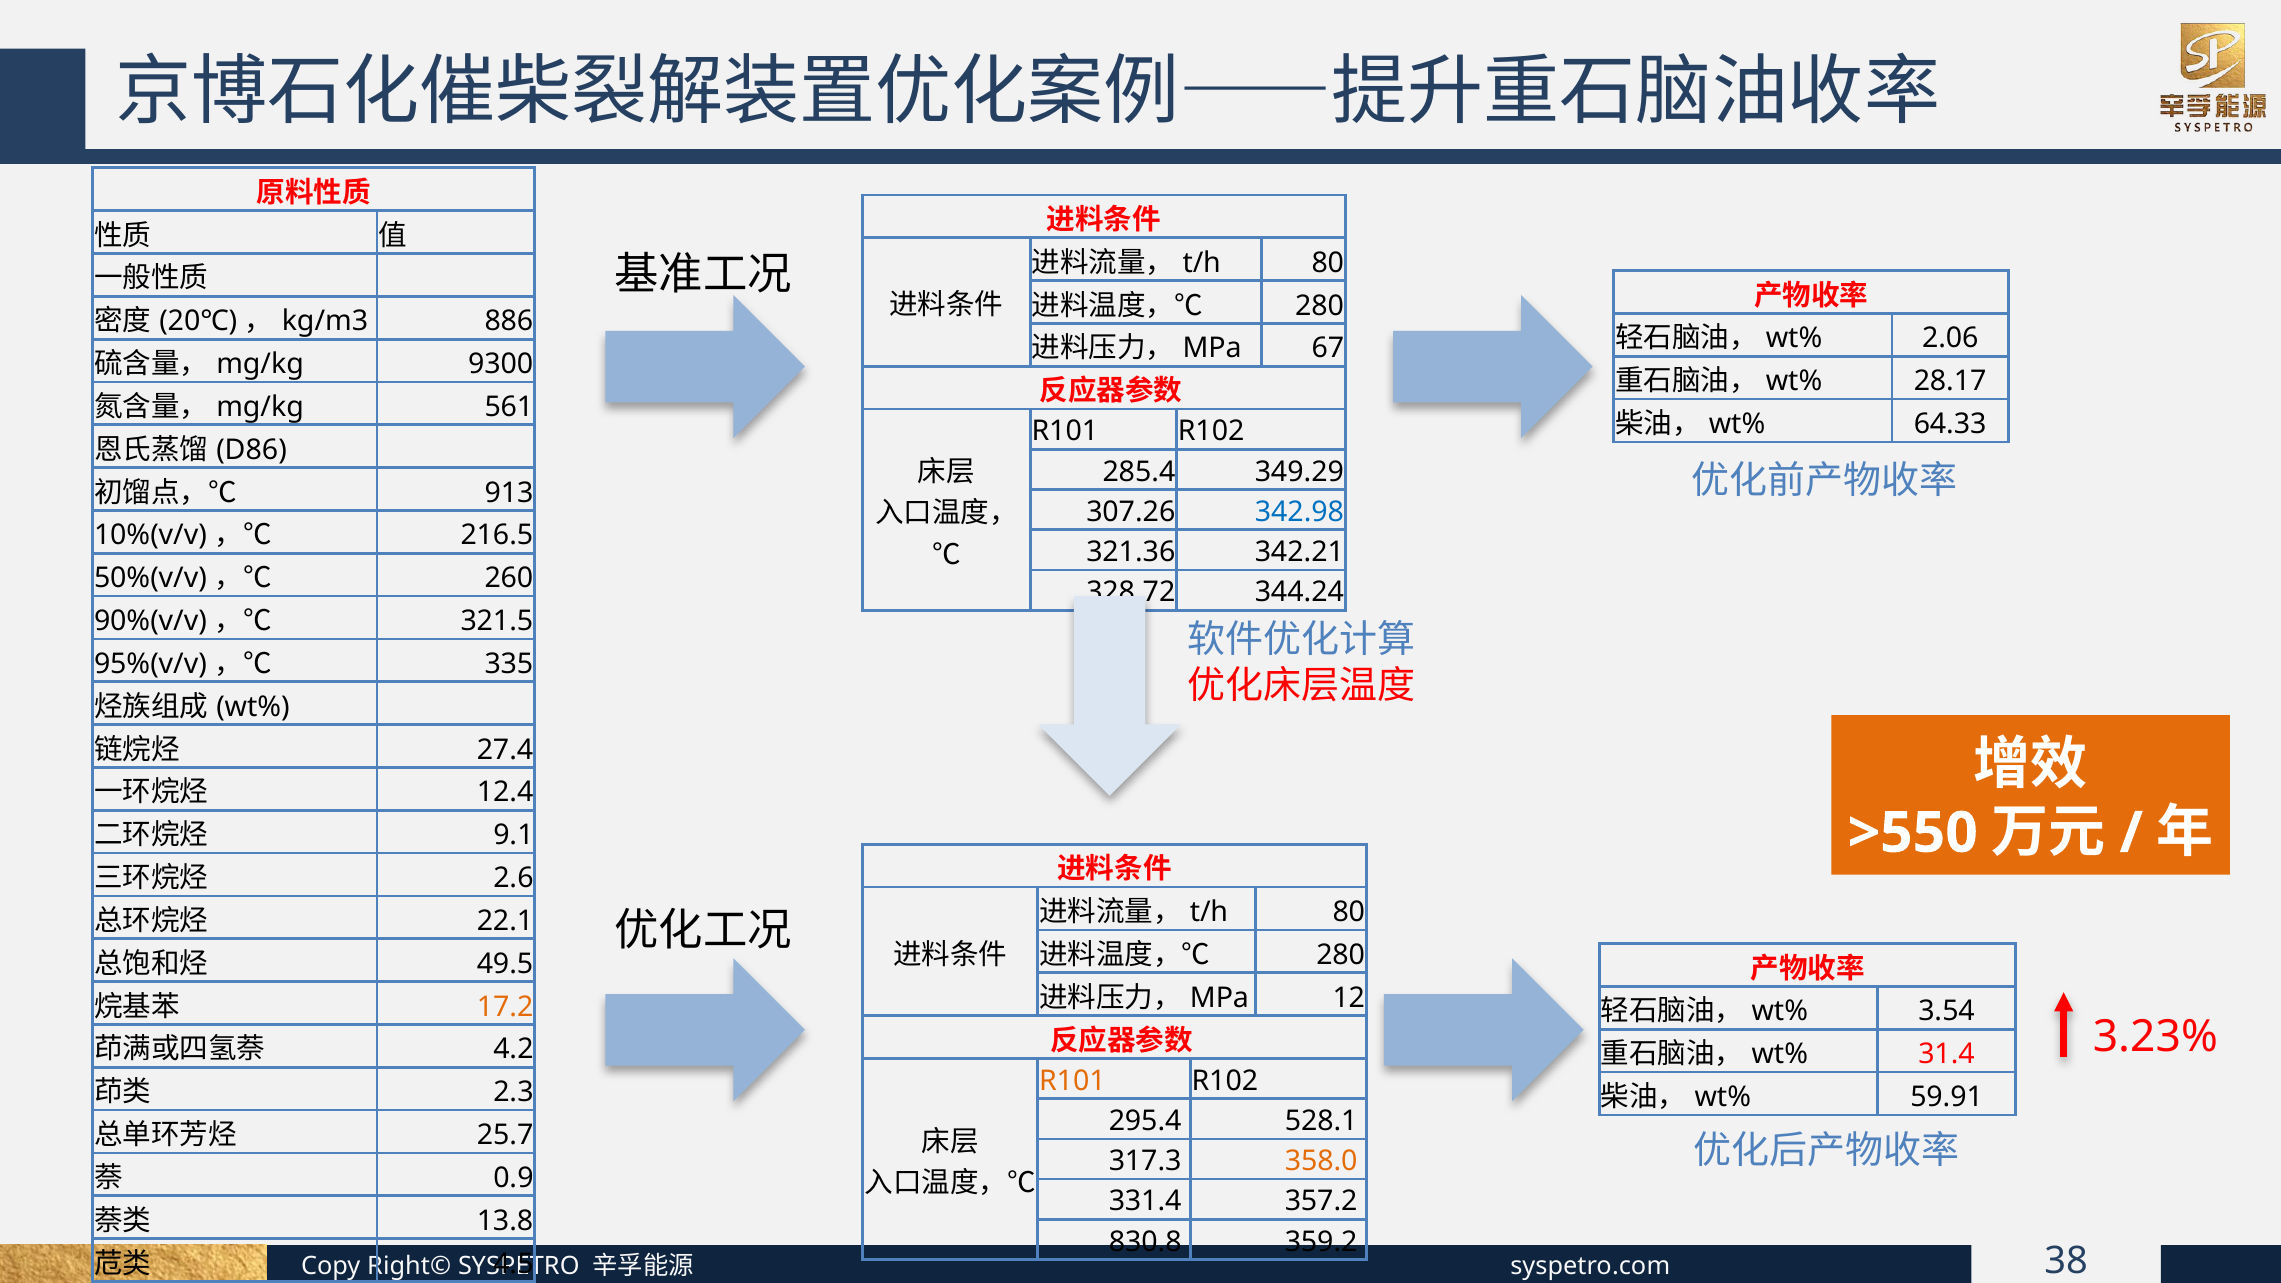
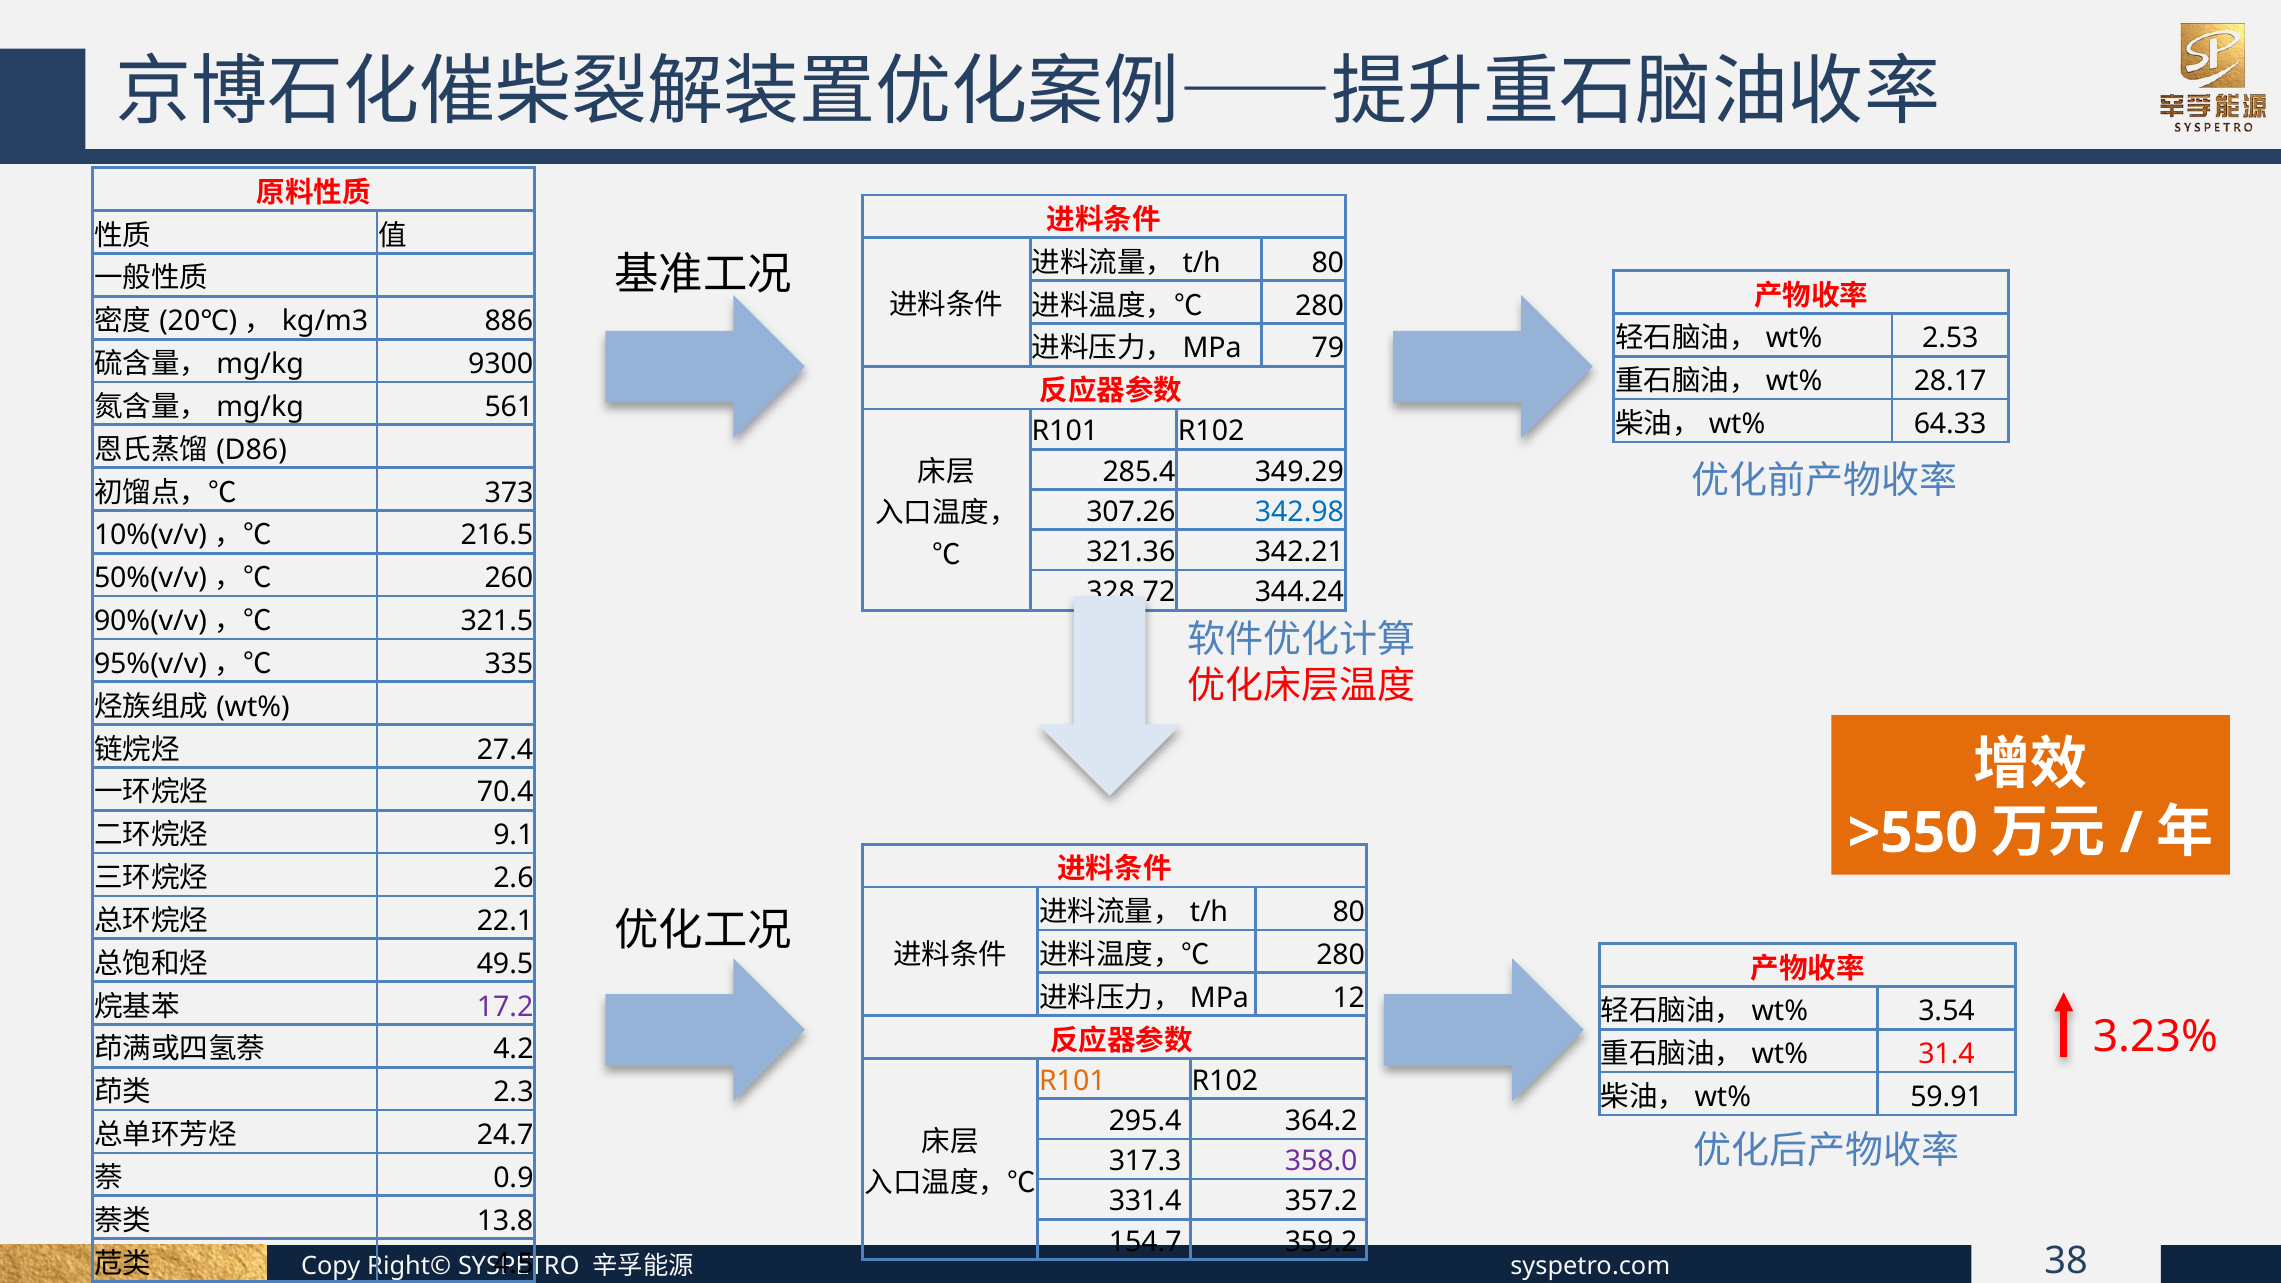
2.06: 2.06 -> 2.53
67: 67 -> 79
913: 913 -> 373
12.4: 12.4 -> 70.4
17.2 colour: orange -> purple
528.1: 528.1 -> 364.2
25.7: 25.7 -> 24.7
358.0 colour: orange -> purple
830.8: 830.8 -> 154.7
